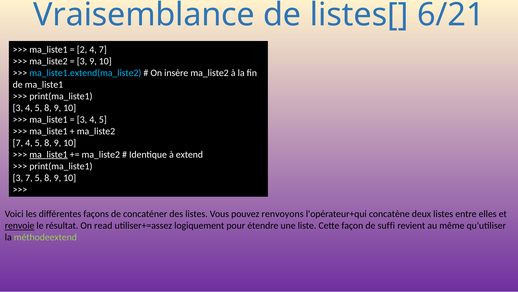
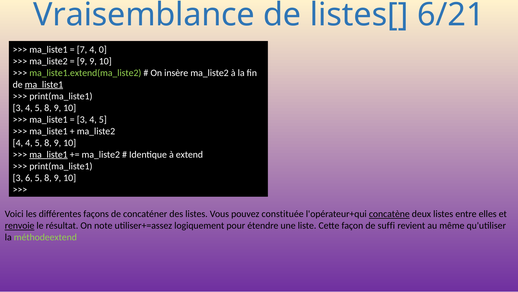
2: 2 -> 7
4 7: 7 -> 0
3 at (82, 61): 3 -> 9
ma_liste1.extend(ma_liste2 colour: light blue -> light green
ma_liste1 at (44, 84) underline: none -> present
7 at (18, 143): 7 -> 4
3 7: 7 -> 6
renvoyons: renvoyons -> constituée
concatène underline: none -> present
read: read -> note
